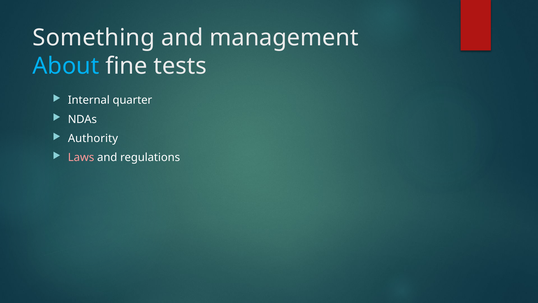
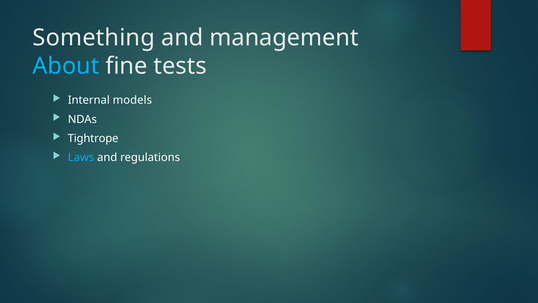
quarter: quarter -> models
Authority: Authority -> Tightrope
Laws colour: pink -> light blue
